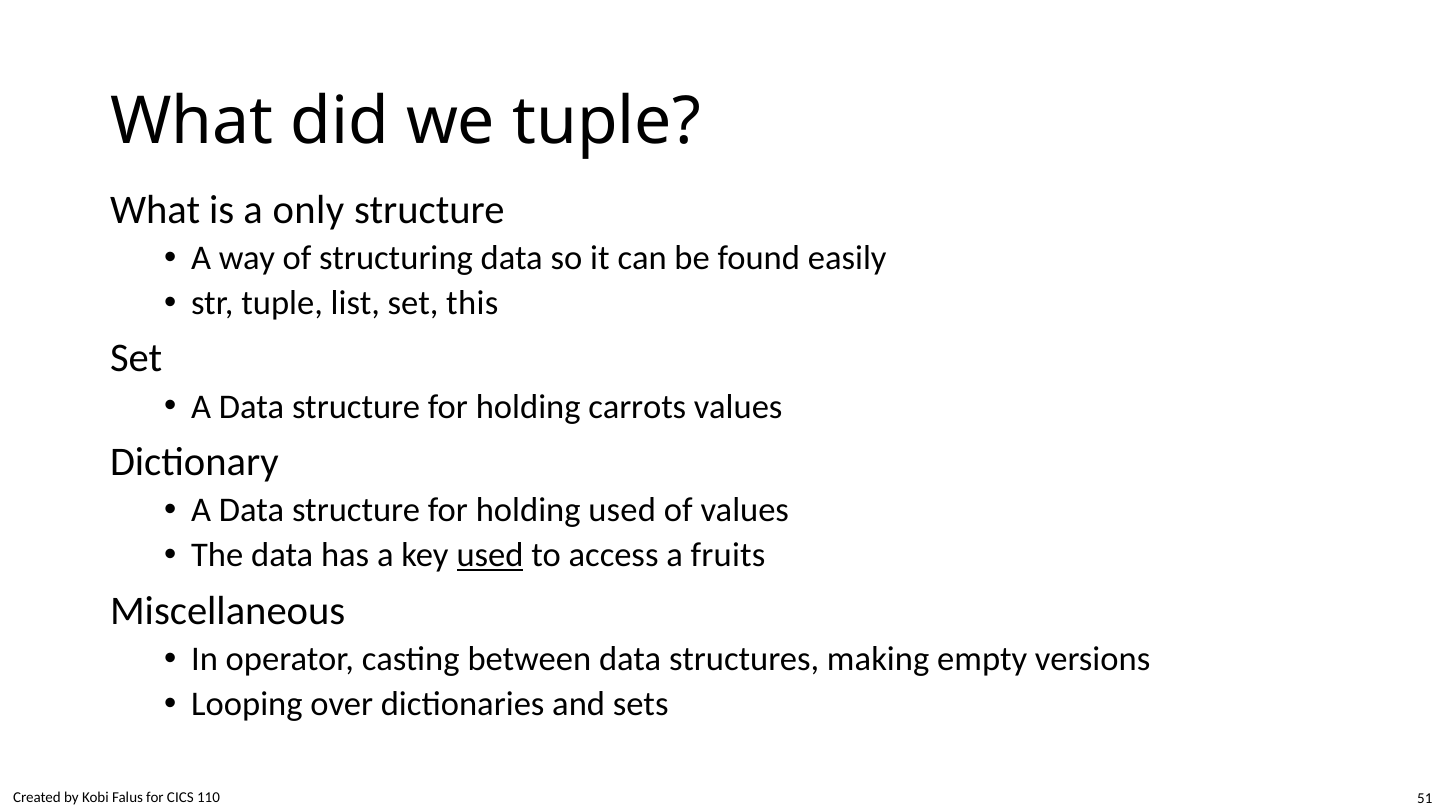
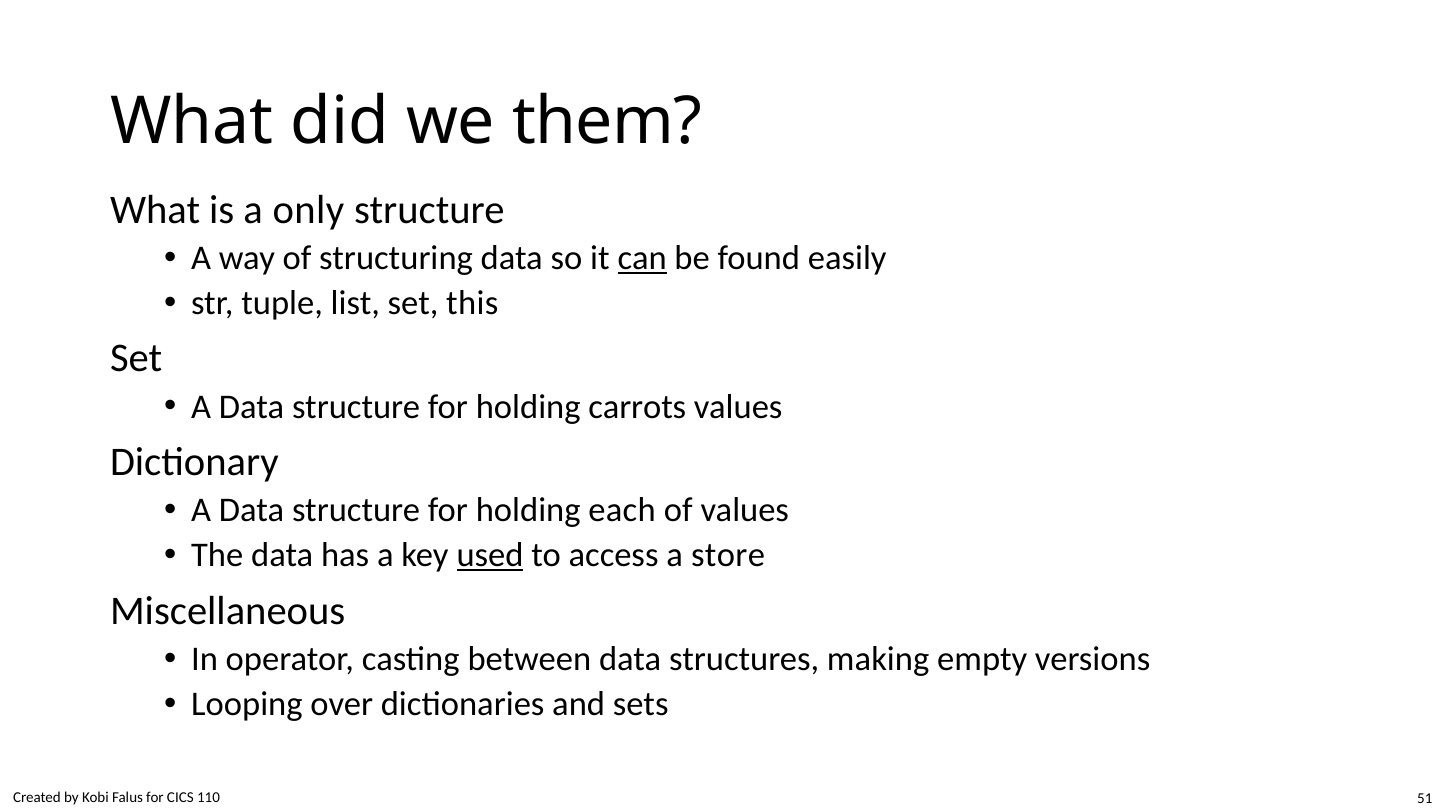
we tuple: tuple -> them
can underline: none -> present
holding used: used -> each
fruits: fruits -> store
